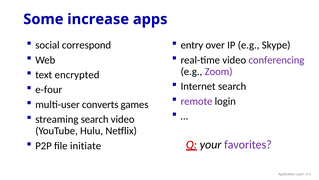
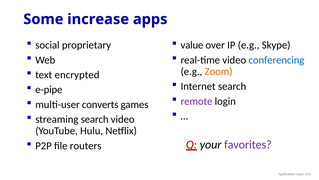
correspond: correspond -> proprietary
entry: entry -> value
conferencing colour: purple -> blue
Zoom colour: purple -> orange
e-four: e-four -> e-pipe
initiate: initiate -> routers
